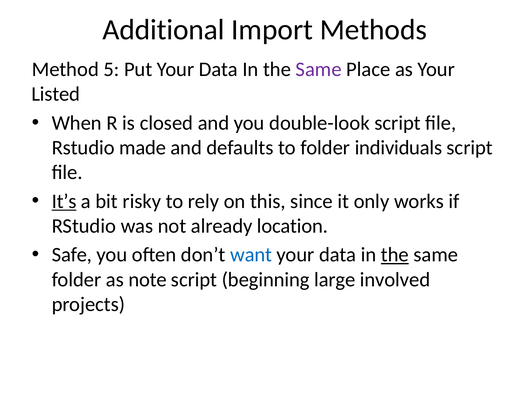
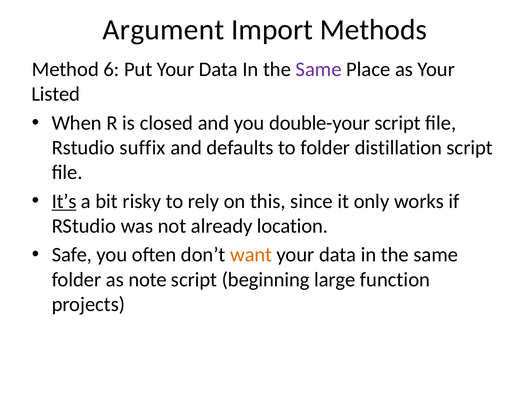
Additional: Additional -> Argument
5: 5 -> 6
double-look: double-look -> double-your
made: made -> suffix
individuals: individuals -> distillation
want colour: blue -> orange
the at (395, 255) underline: present -> none
involved: involved -> function
